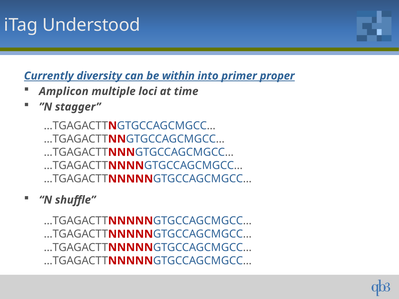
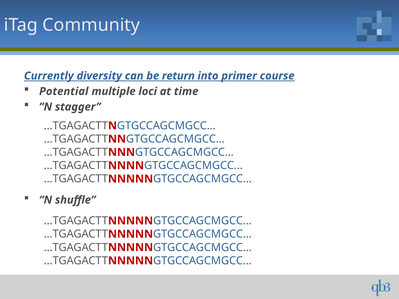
Understood: Understood -> Community
within: within -> return
proper: proper -> course
Amplicon: Amplicon -> Potential
